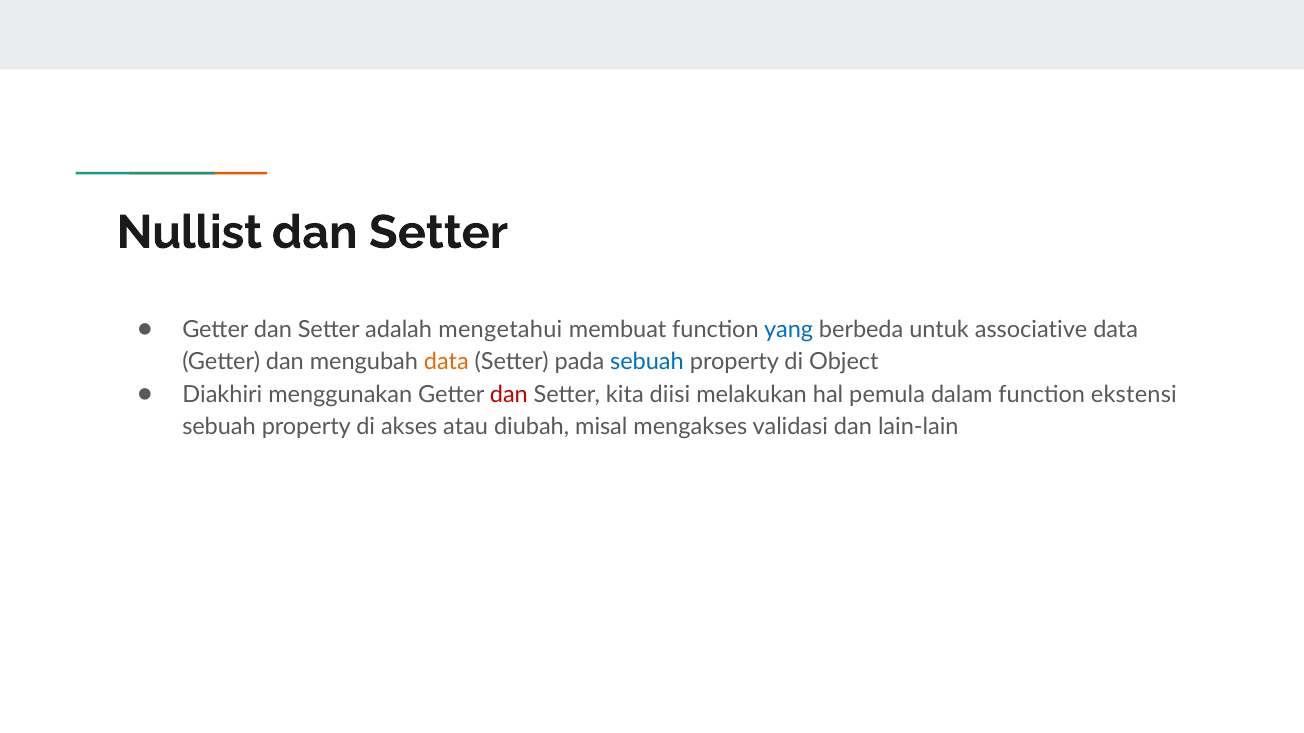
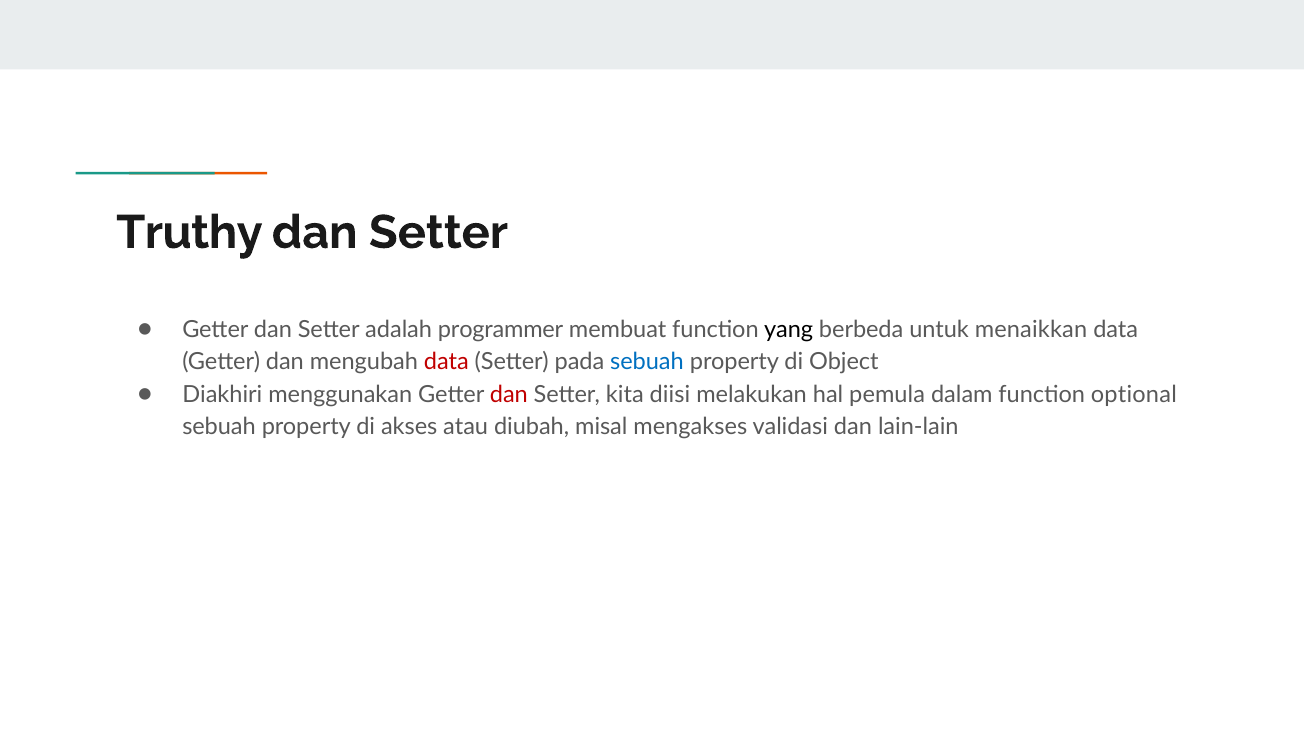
Nullist: Nullist -> Truthy
mengetahui: mengetahui -> programmer
yang colour: blue -> black
associative: associative -> menaikkan
data at (446, 362) colour: orange -> red
ekstensi: ekstensi -> optional
